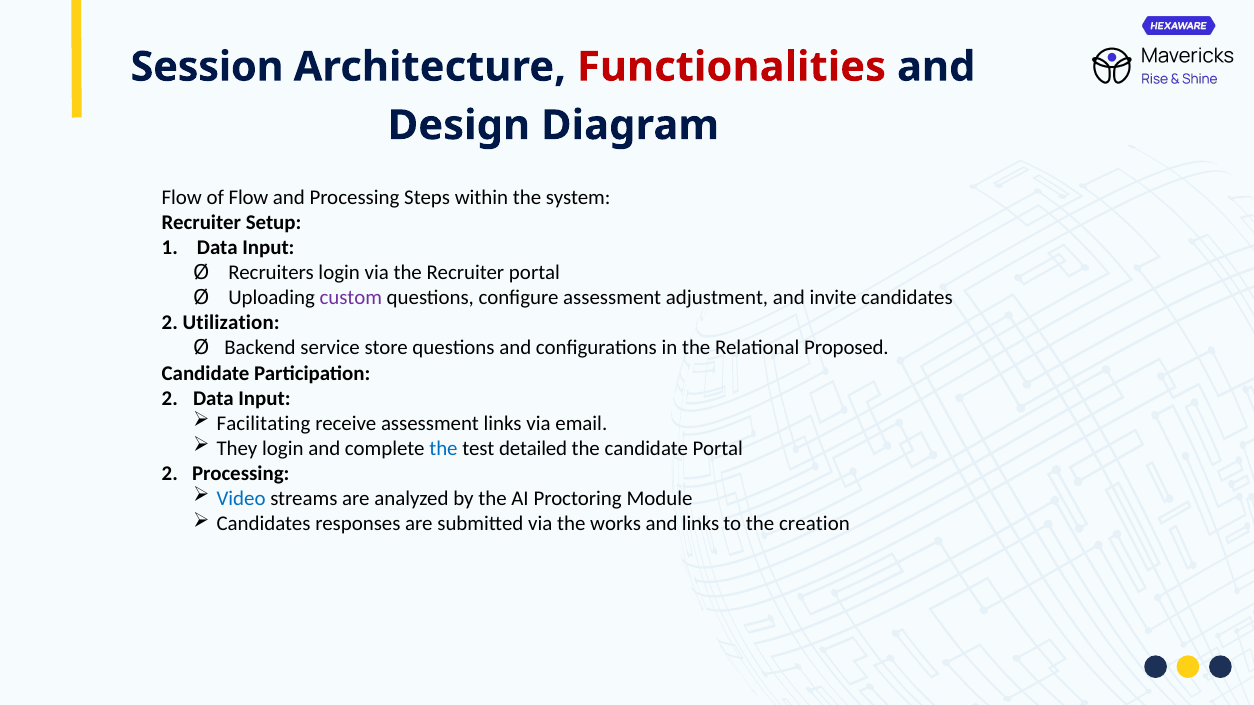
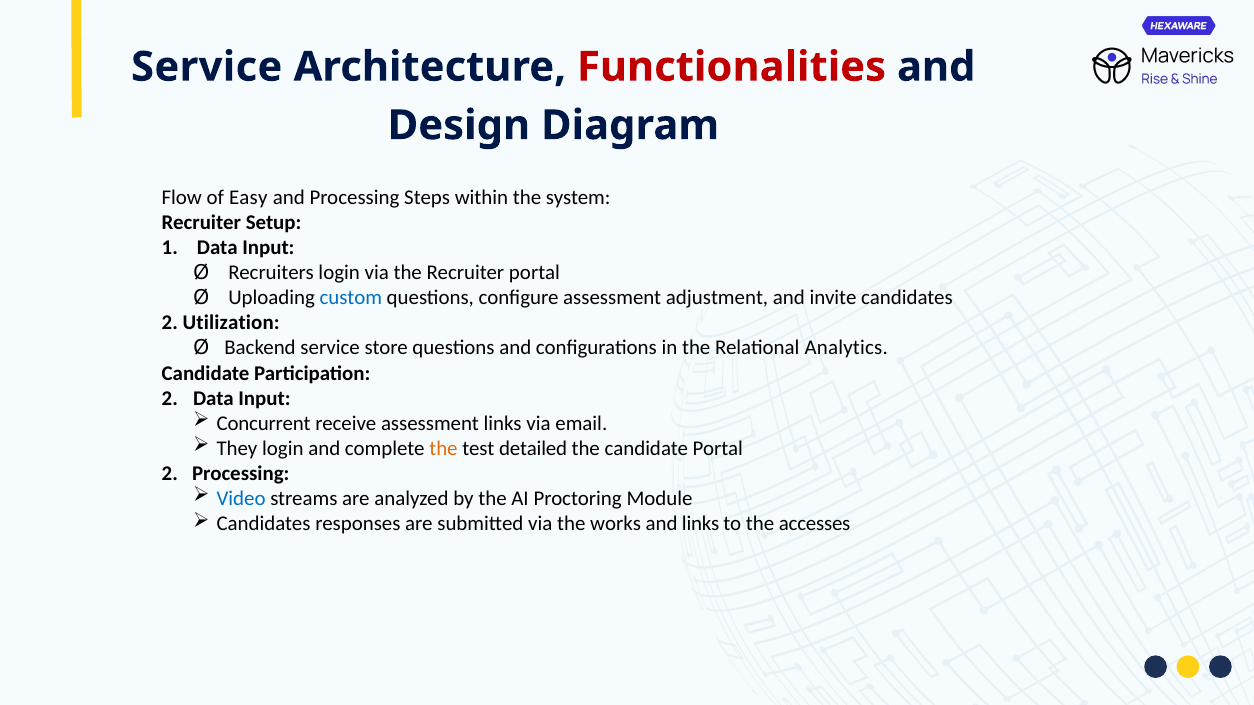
Session at (207, 67): Session -> Service
of Flow: Flow -> Easy
custom colour: purple -> blue
Proposed: Proposed -> Analytics
Facilitating: Facilitating -> Concurrent
the at (443, 449) colour: blue -> orange
creation: creation -> accesses
